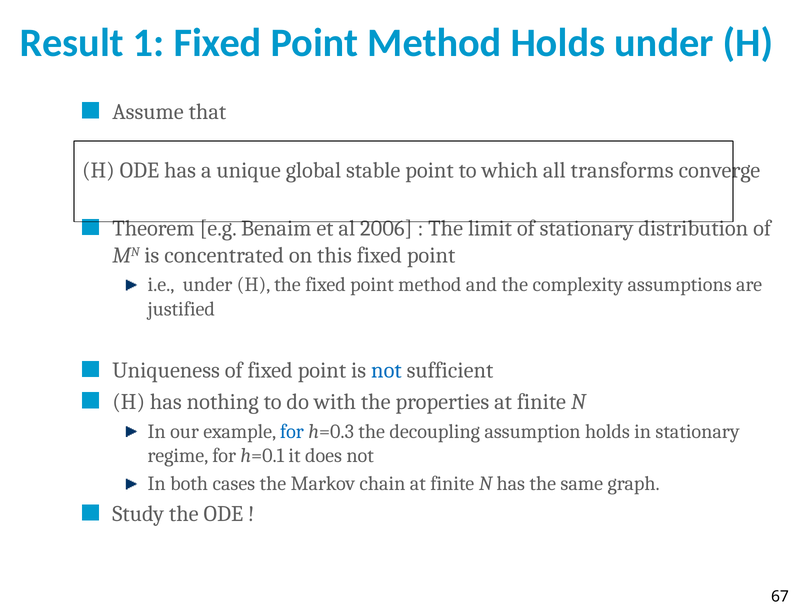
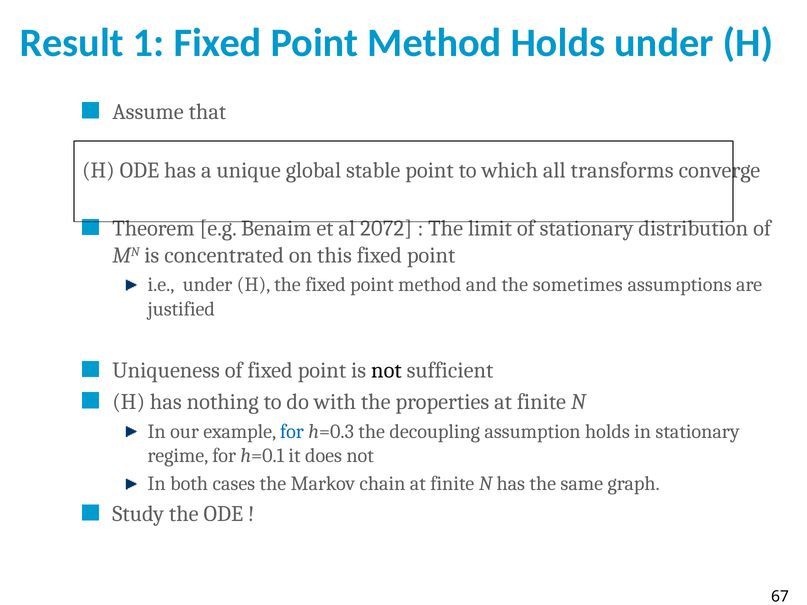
2006: 2006 -> 2072
complexity: complexity -> sometimes
not at (386, 371) colour: blue -> black
